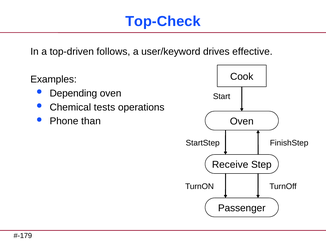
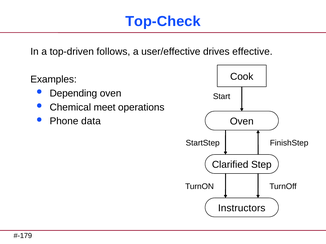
user/keyword: user/keyword -> user/effective
tests: tests -> meet
than: than -> data
Receive: Receive -> Clarified
Passenger: Passenger -> Instructors
